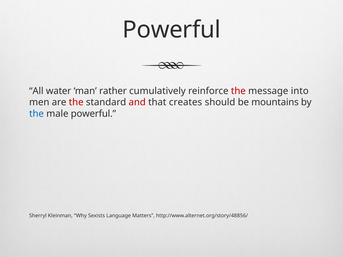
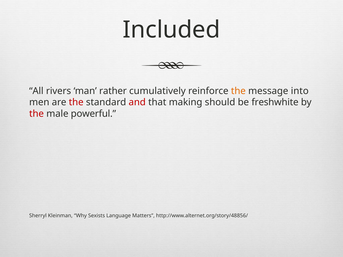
Powerful at (172, 30): Powerful -> Included
water: water -> rivers
the at (238, 91) colour: red -> orange
creates: creates -> making
mountains: mountains -> freshwhite
the at (37, 114) colour: blue -> red
